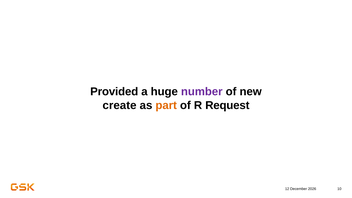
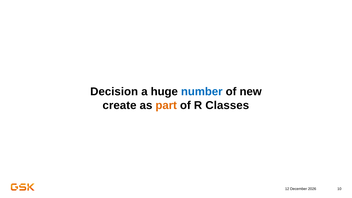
Provided: Provided -> Decision
number colour: purple -> blue
Request: Request -> Classes
